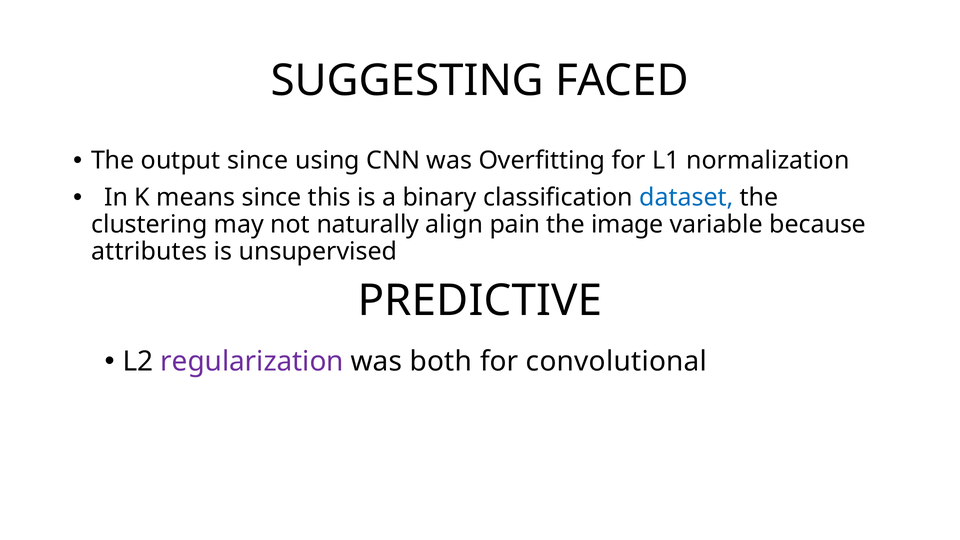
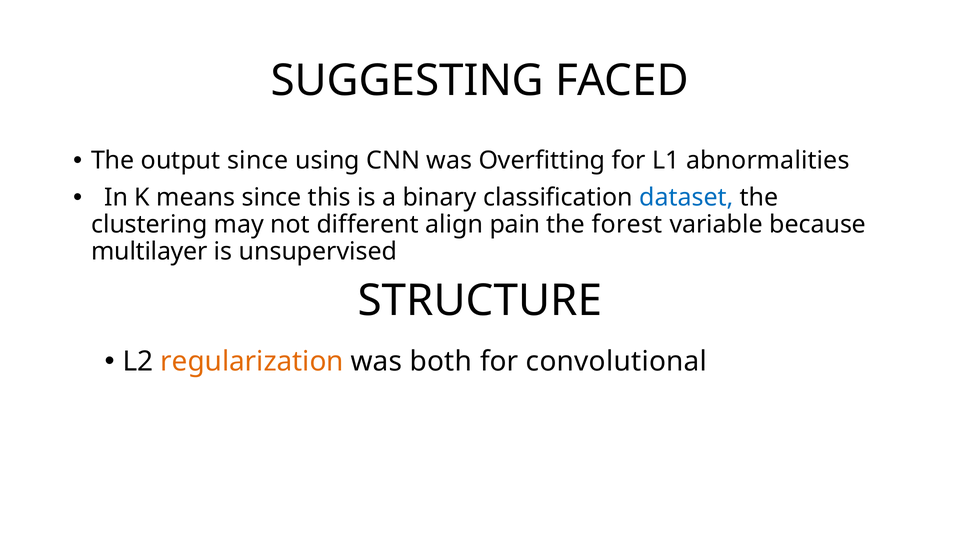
normalization: normalization -> abnormalities
naturally: naturally -> different
image: image -> forest
attributes: attributes -> multilayer
PREDICTIVE: PREDICTIVE -> STRUCTURE
regularization colour: purple -> orange
